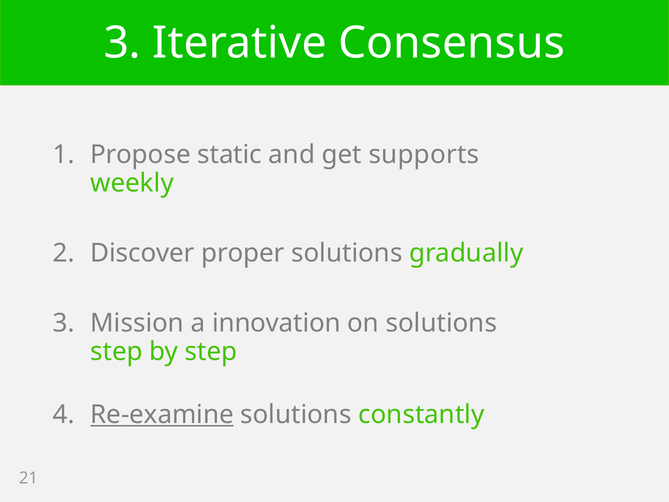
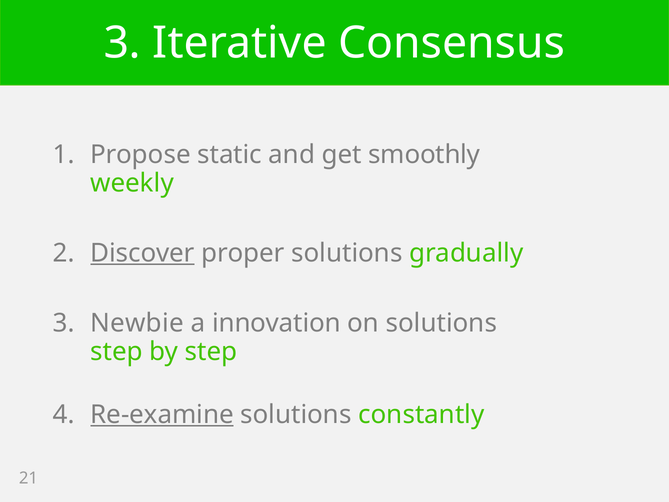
supports: supports -> smoothly
Discover underline: none -> present
Mission: Mission -> Newbie
